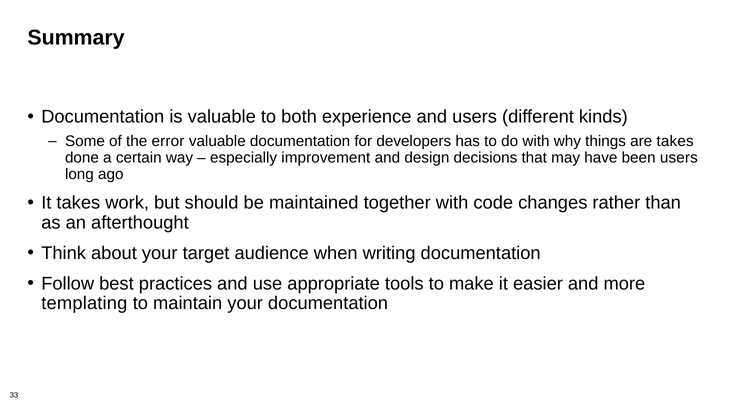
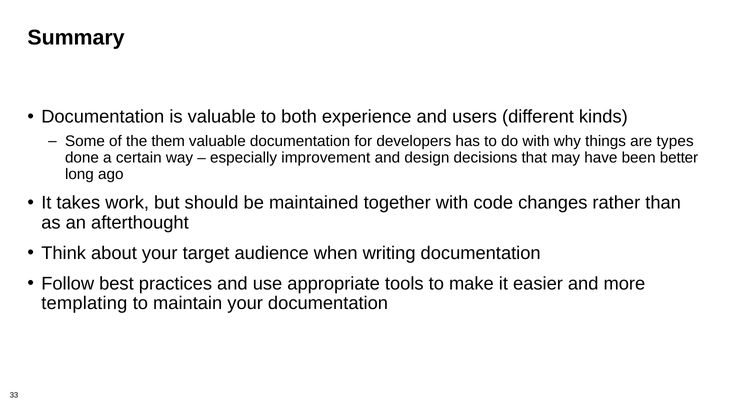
error: error -> them
are takes: takes -> types
been users: users -> better
